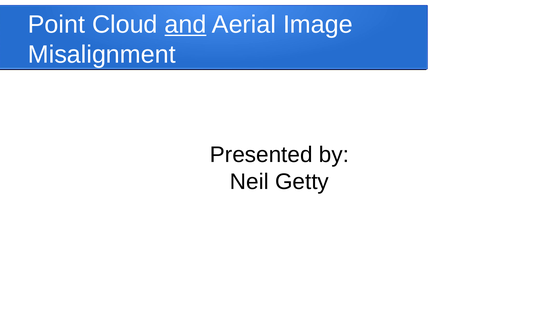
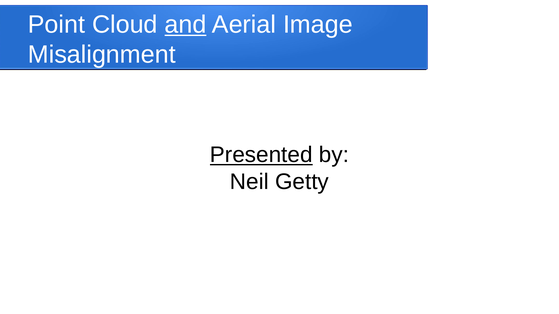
Presented underline: none -> present
